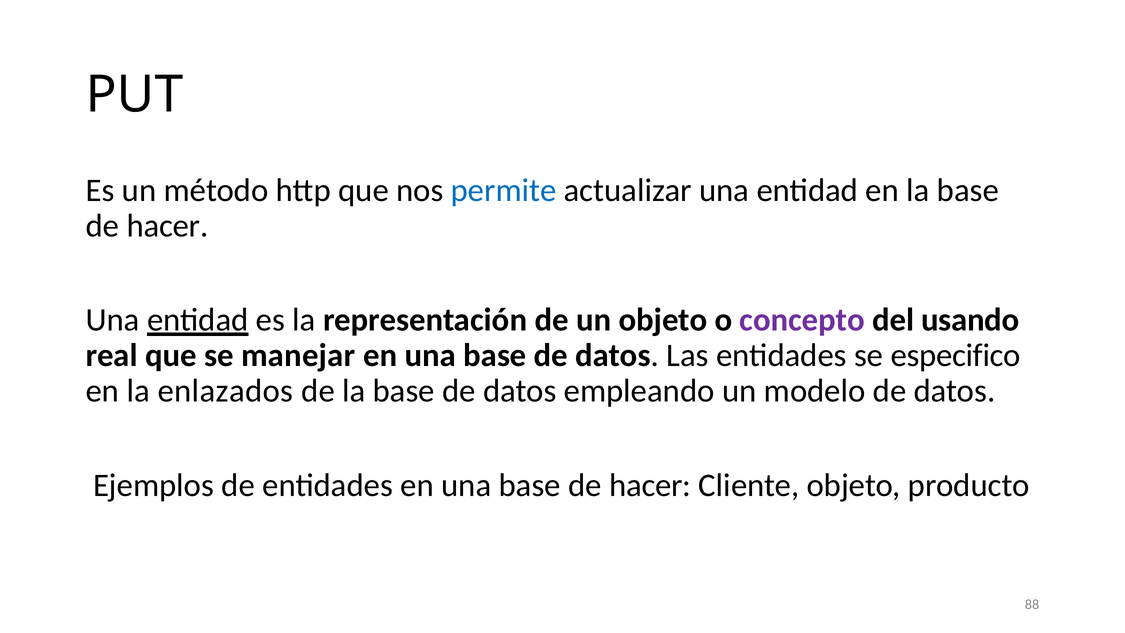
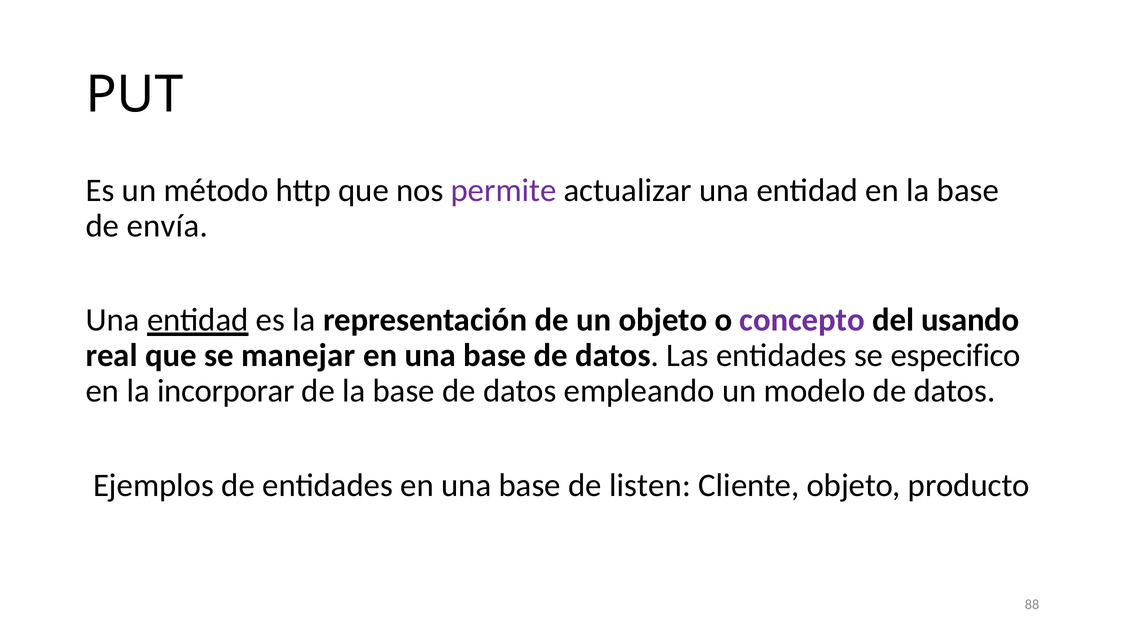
permite colour: blue -> purple
hacer at (167, 226): hacer -> envía
enlazados: enlazados -> incorporar
una base de hacer: hacer -> listen
